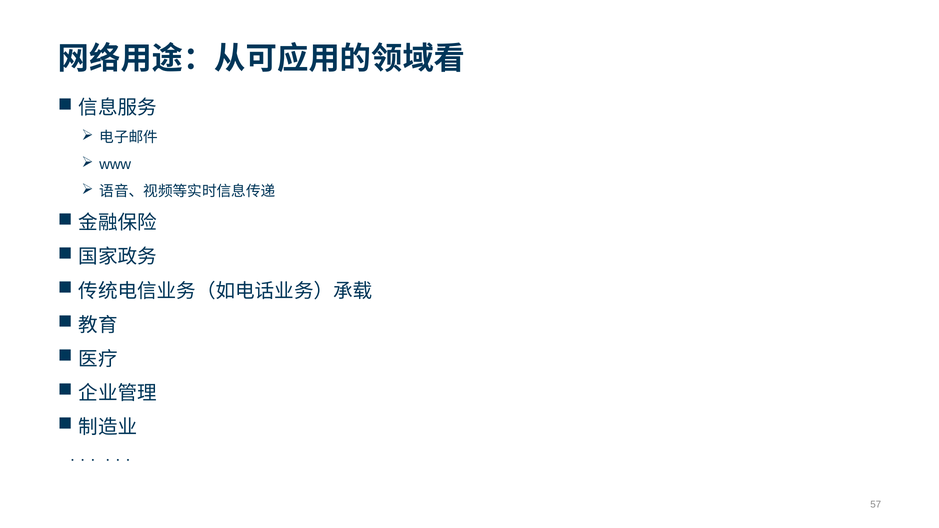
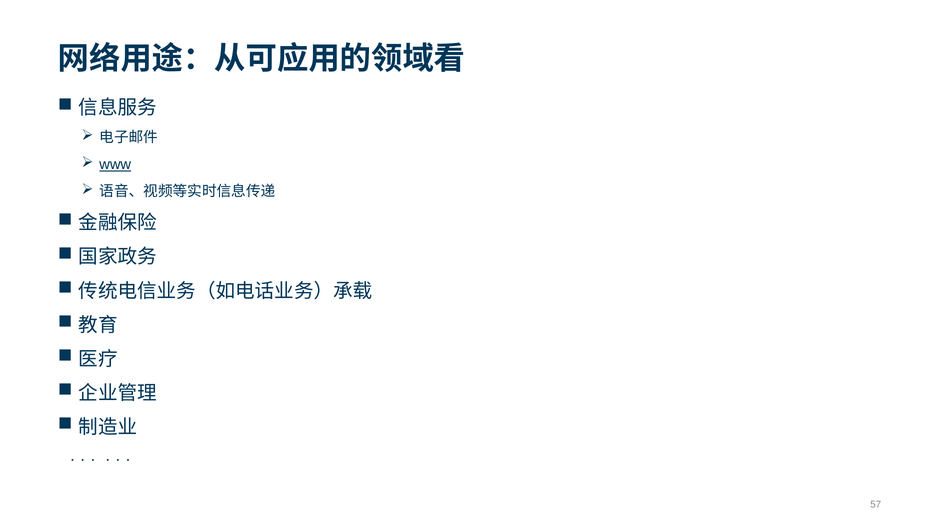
www underline: none -> present
